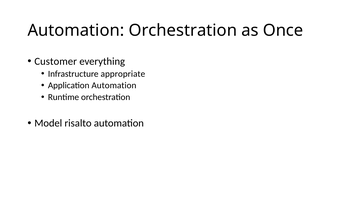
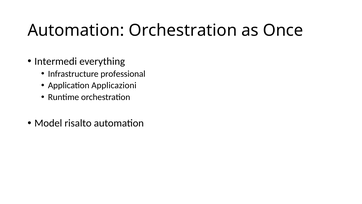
Customer: Customer -> Intermedi
appropriate: appropriate -> professional
Application Automation: Automation -> Applicazioni
